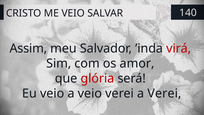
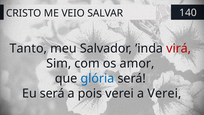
Assim: Assim -> Tanto
glória colour: red -> blue
Eu veio: veio -> será
a veio: veio -> pois
